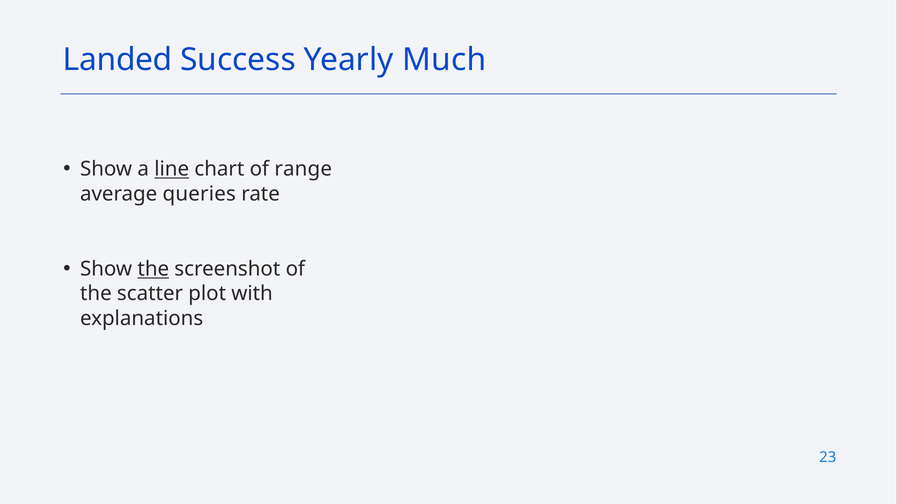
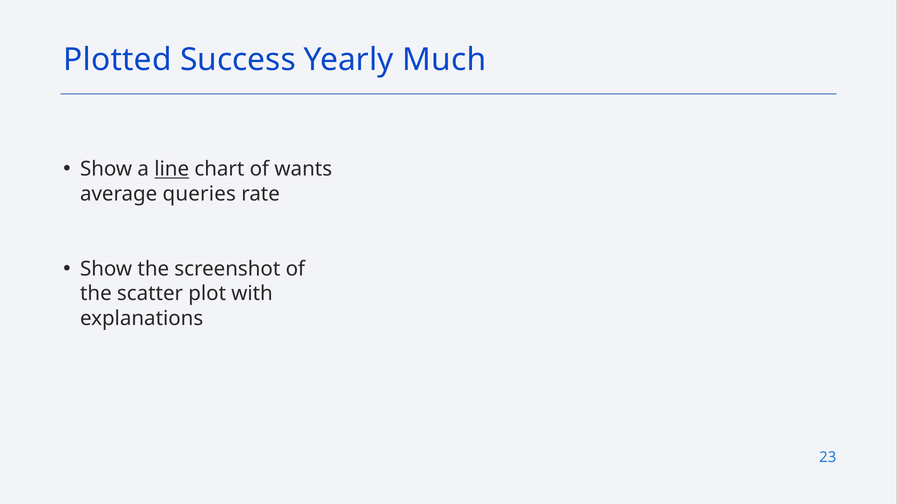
Landed: Landed -> Plotted
range: range -> wants
the at (153, 269) underline: present -> none
